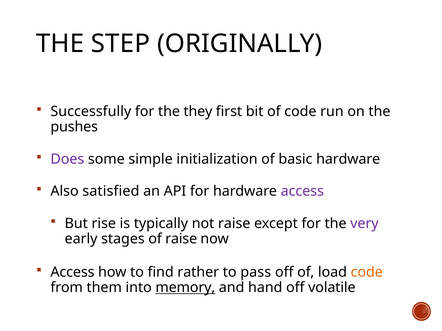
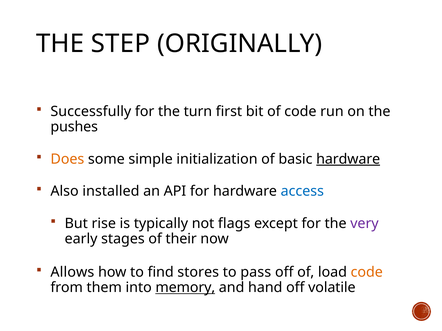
they: they -> turn
Does colour: purple -> orange
hardware at (348, 159) underline: none -> present
satisfied: satisfied -> installed
access at (302, 192) colour: purple -> blue
not raise: raise -> flags
of raise: raise -> their
Access at (72, 273): Access -> Allows
rather: rather -> stores
